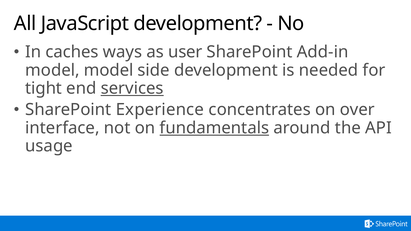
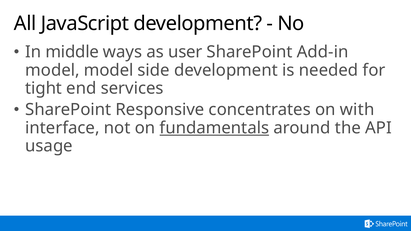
caches: caches -> middle
services underline: present -> none
Experience: Experience -> Responsive
over: over -> with
